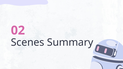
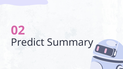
Scenes: Scenes -> Predict
